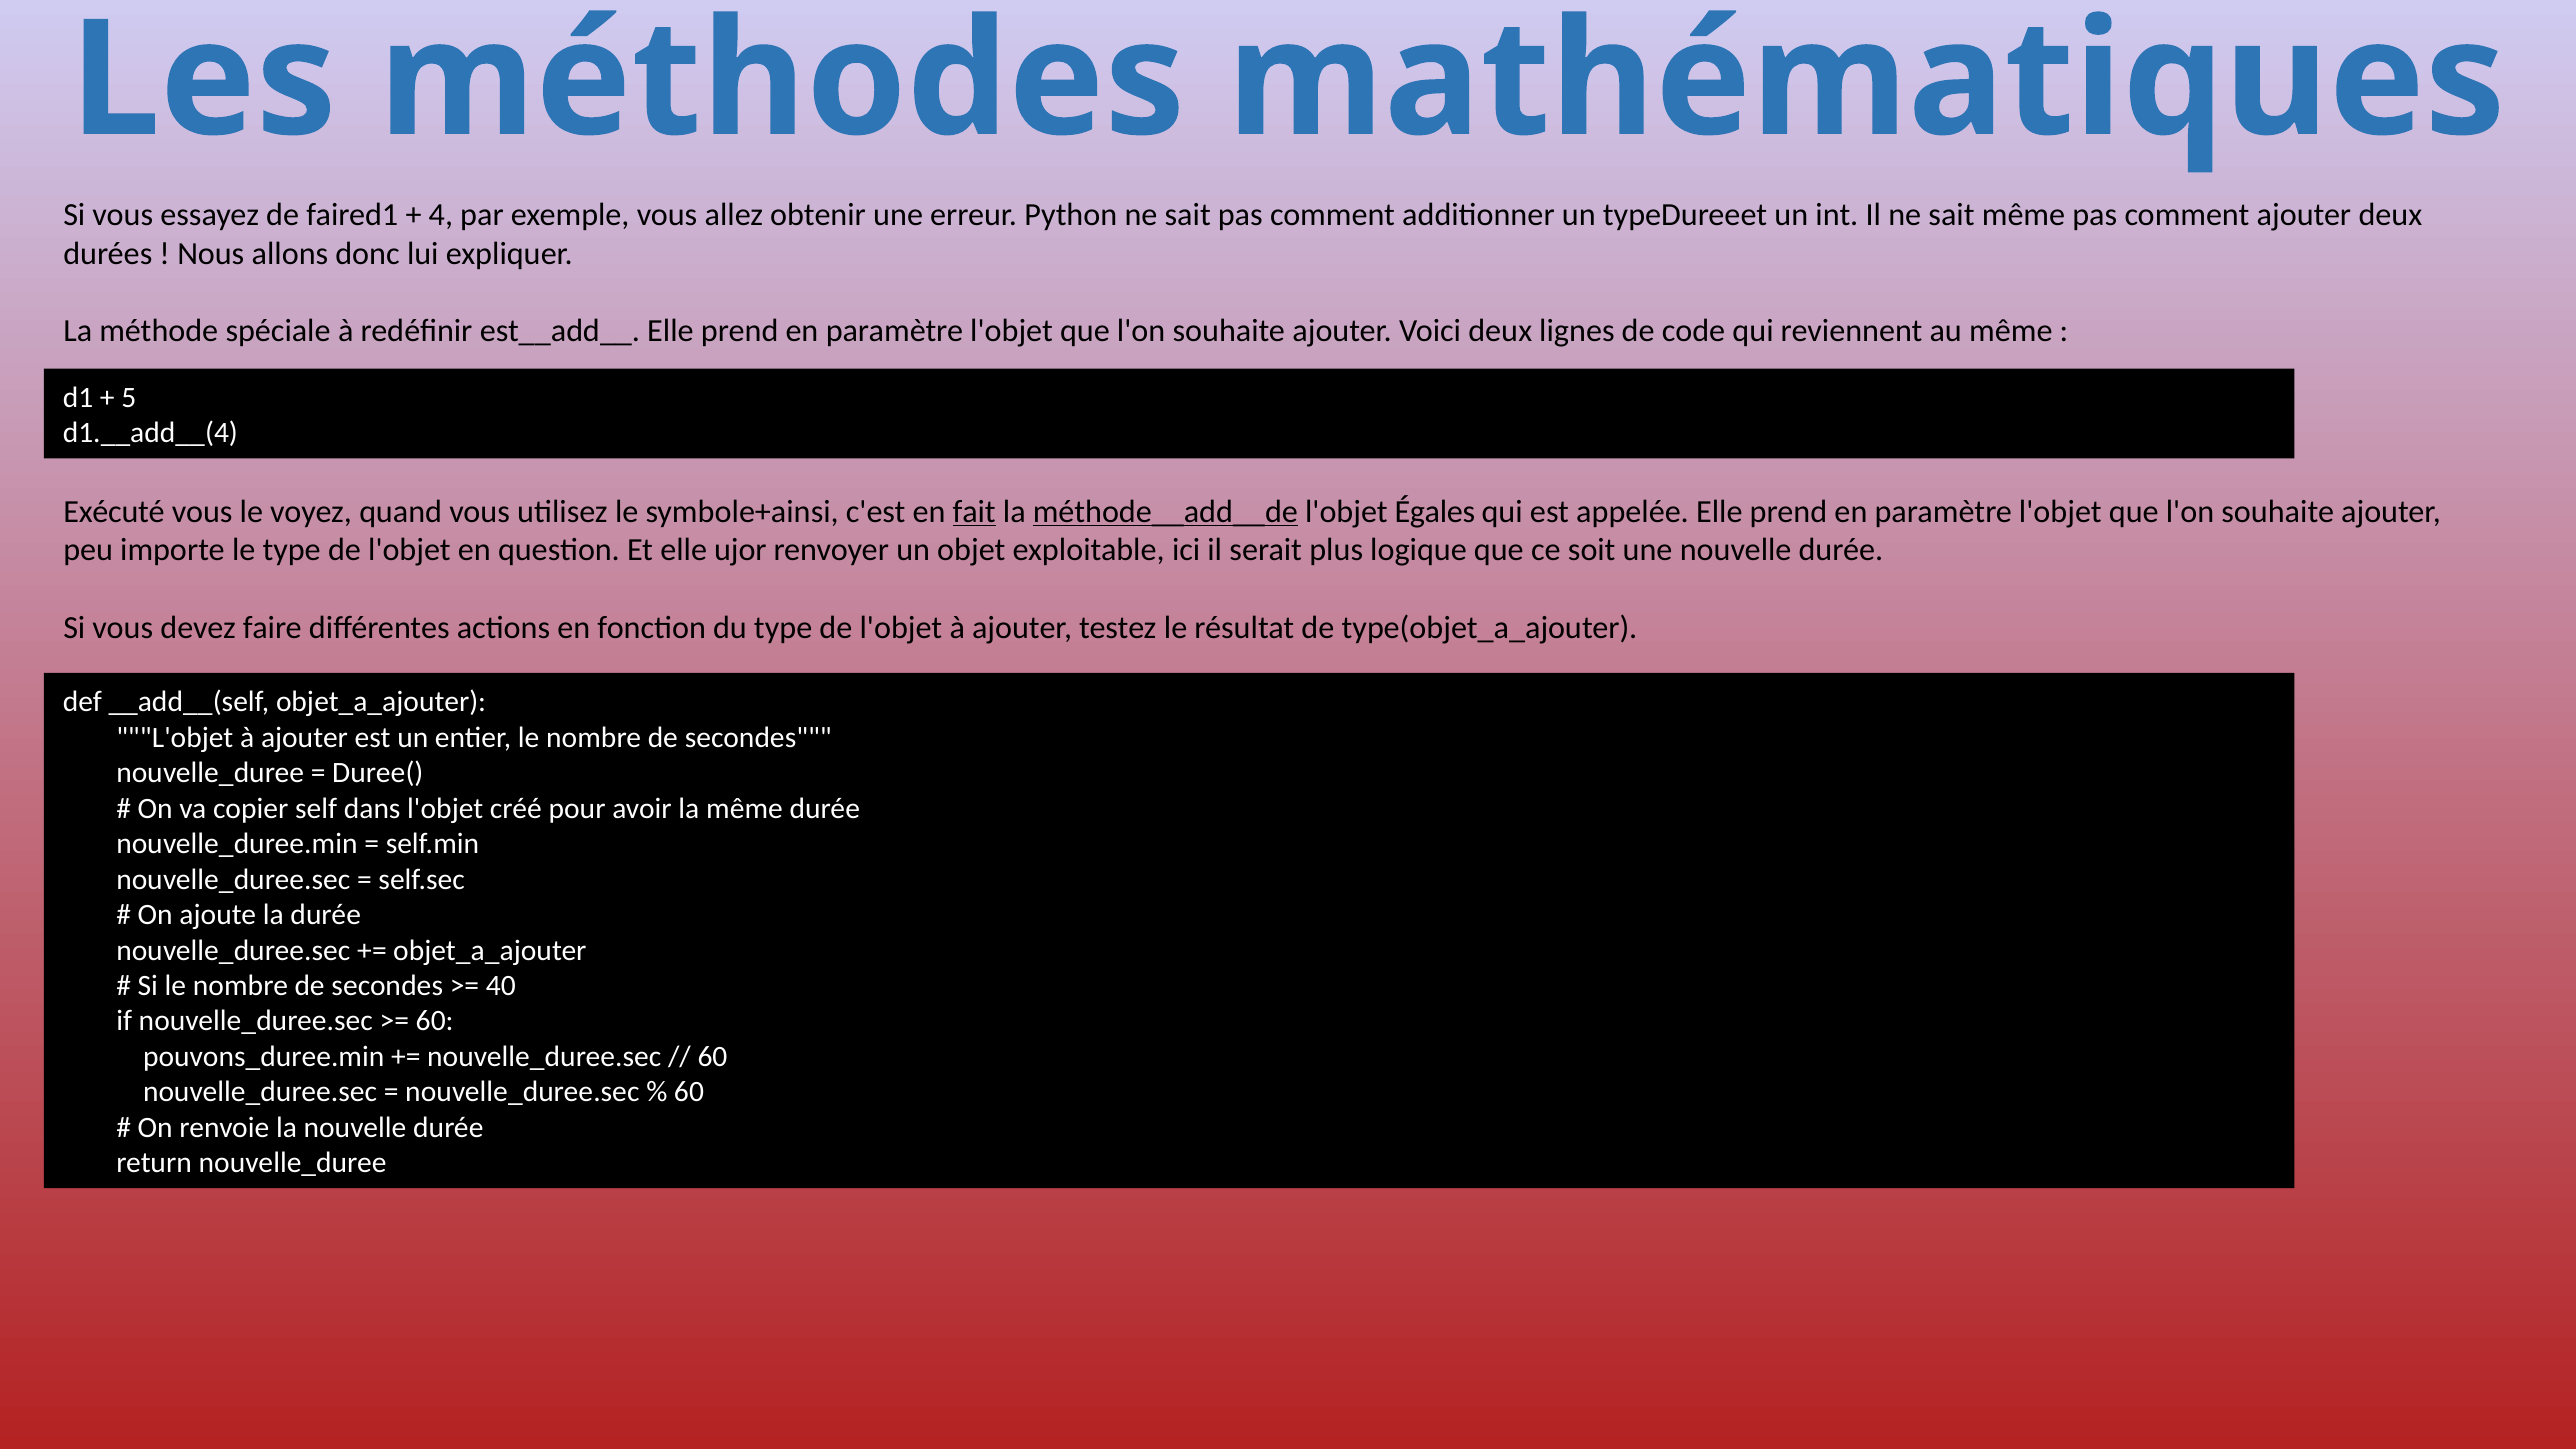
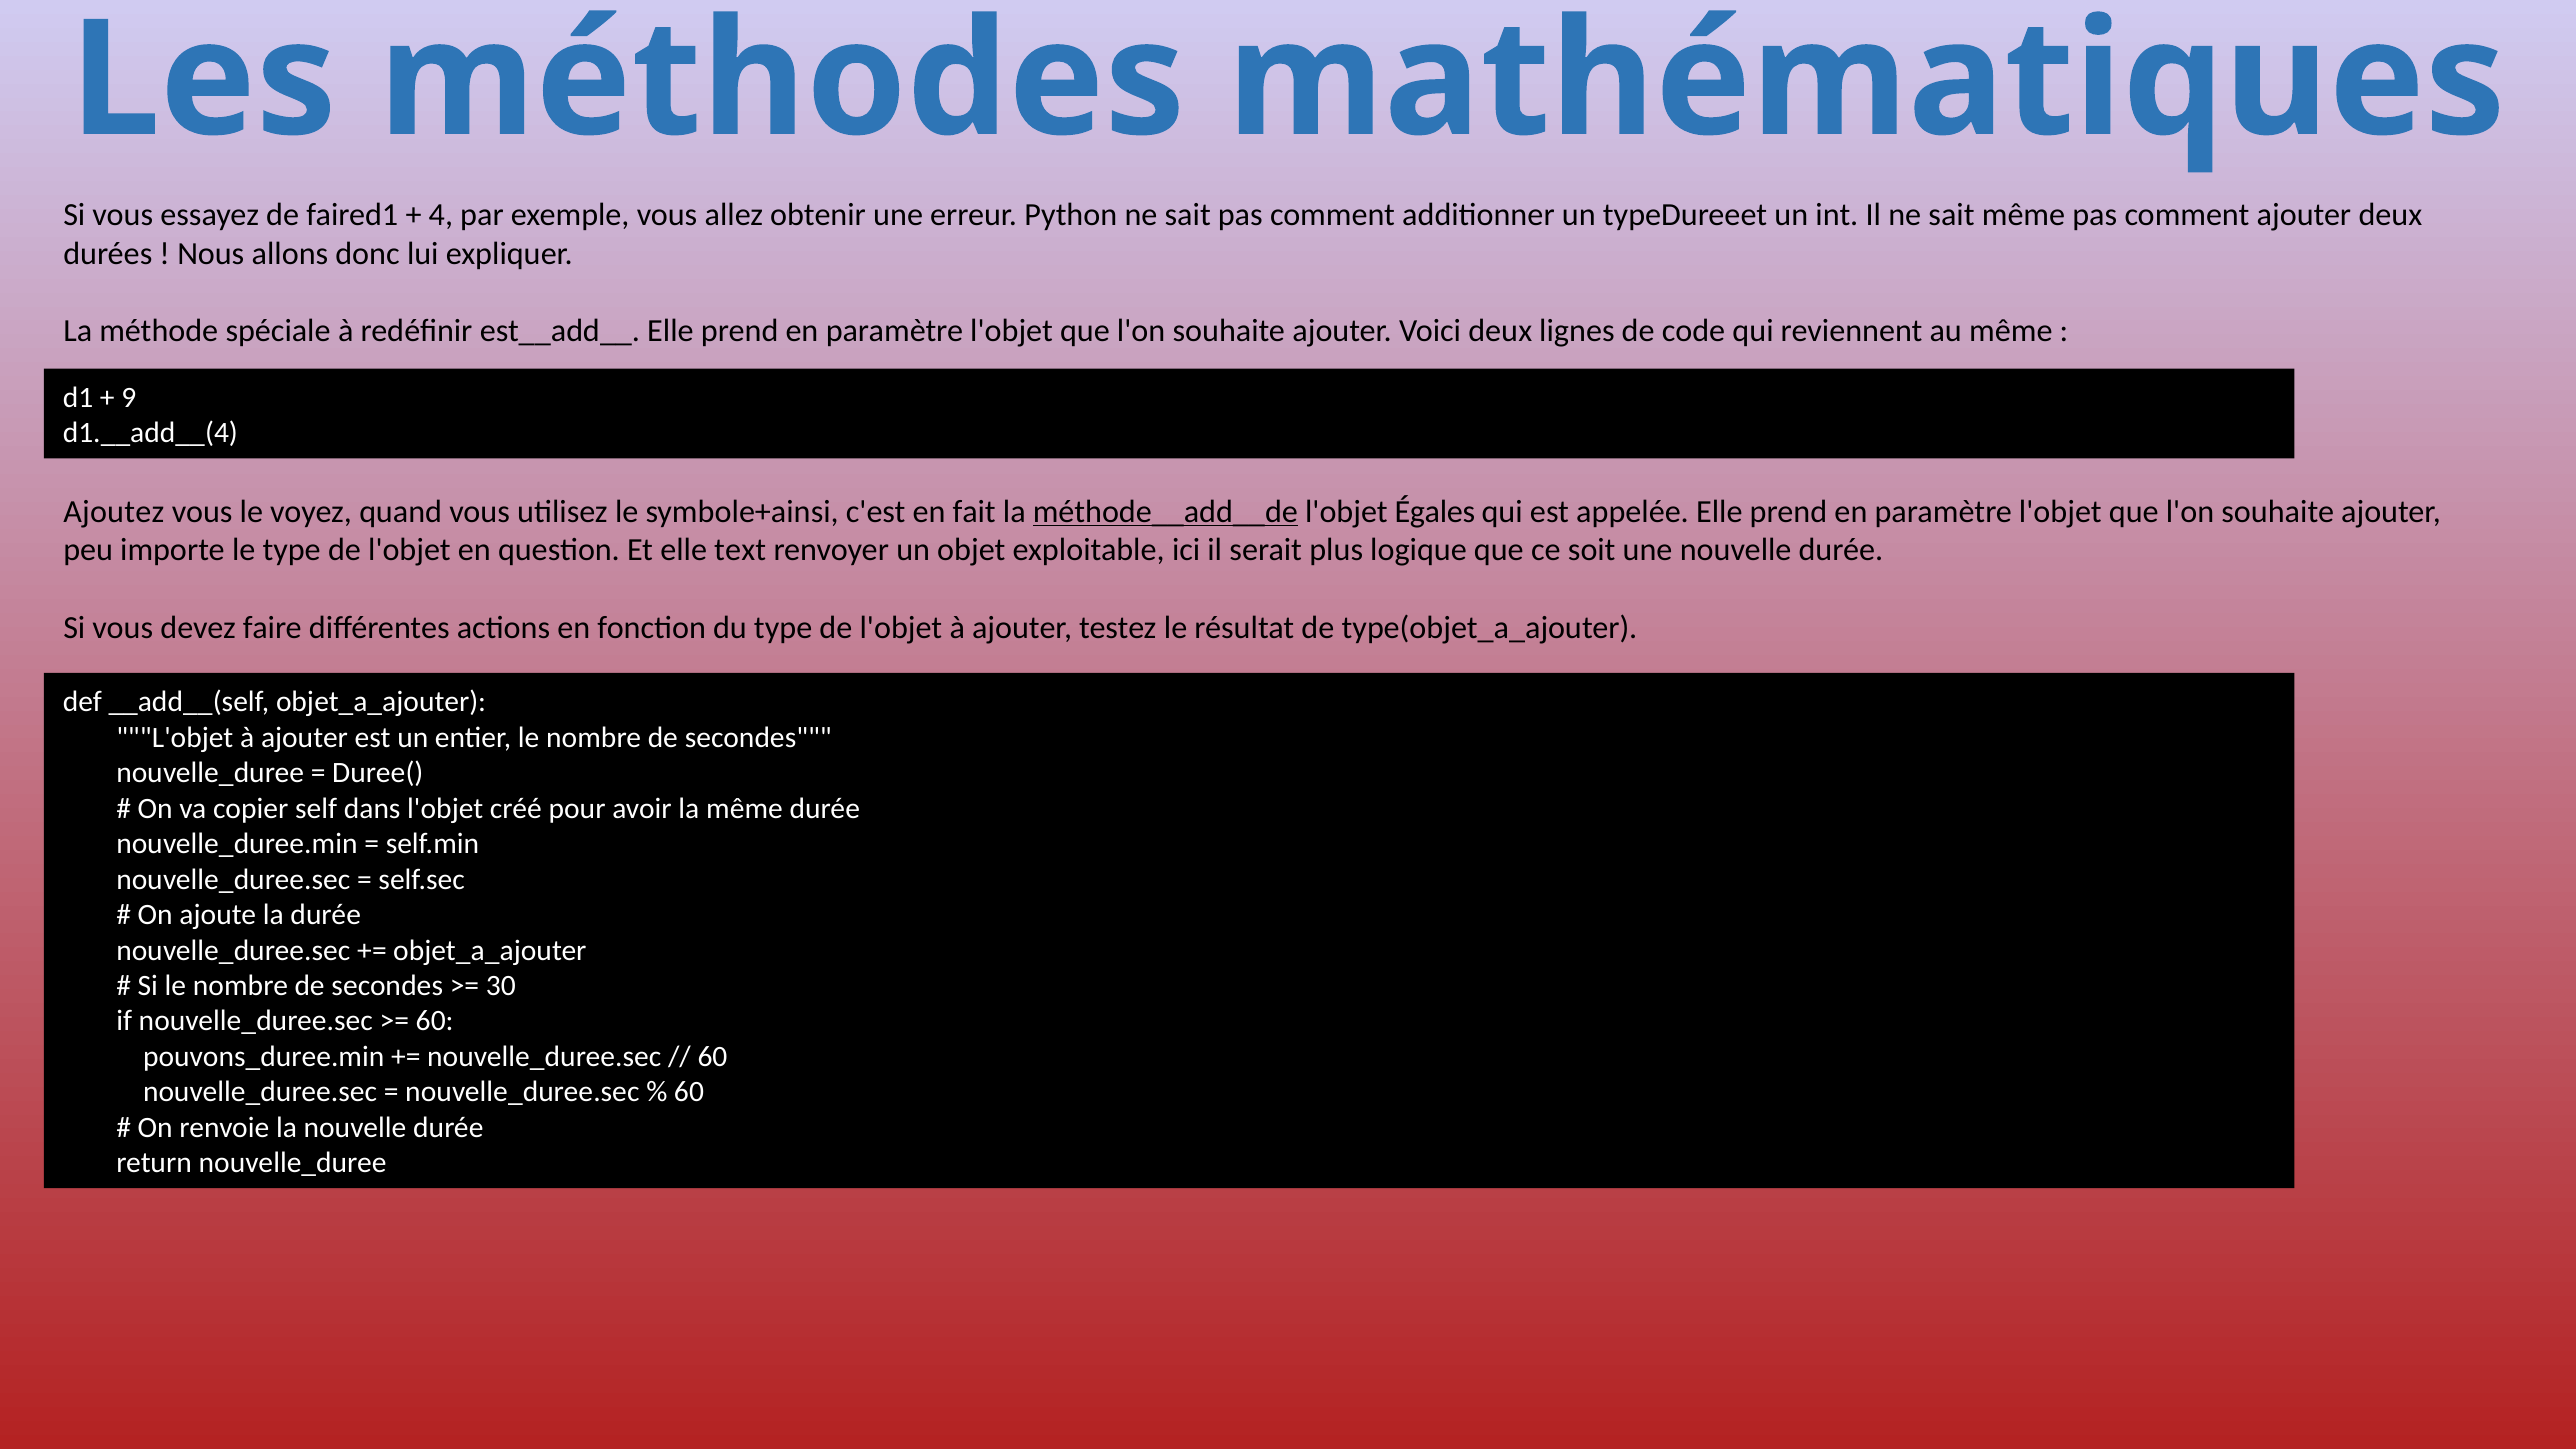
5: 5 -> 9
Exécuté: Exécuté -> Ajoutez
fait underline: present -> none
ujor: ujor -> text
40: 40 -> 30
